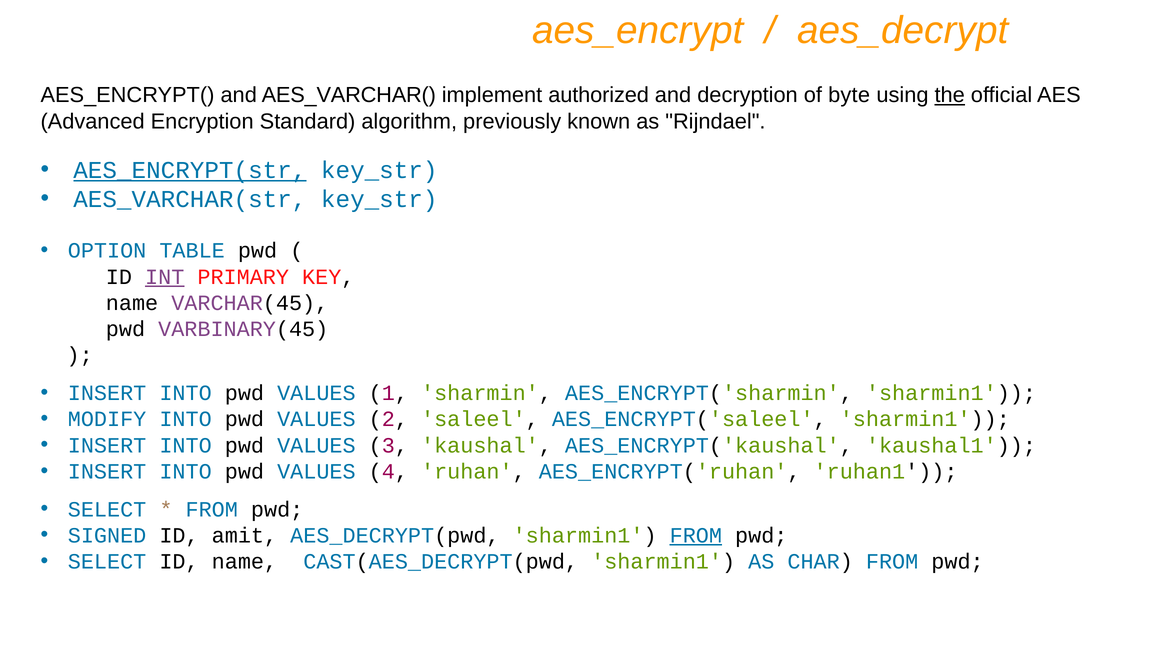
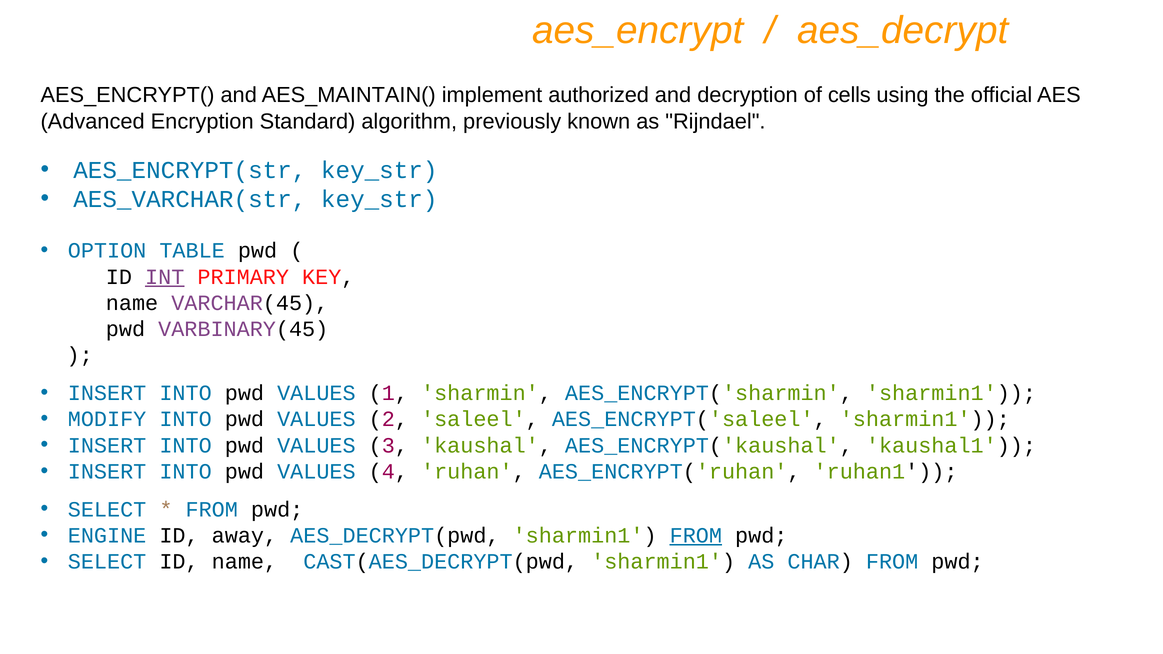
AES_VARCHAR(: AES_VARCHAR( -> AES_MAINTAIN(
byte: byte -> cells
the underline: present -> none
AES_ENCRYPT(str underline: present -> none
SIGNED: SIGNED -> ENGINE
amit: amit -> away
